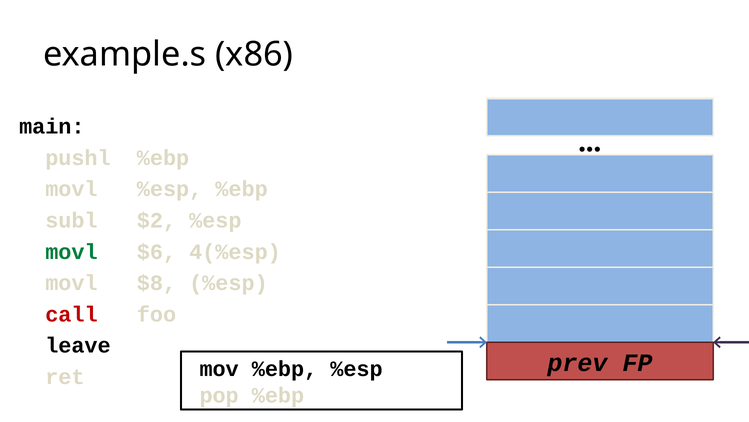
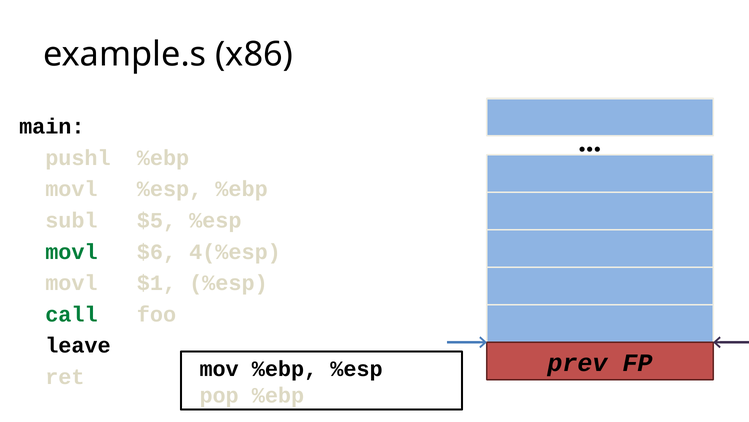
$2: $2 -> $5
$8: $8 -> $1
call colour: red -> green
